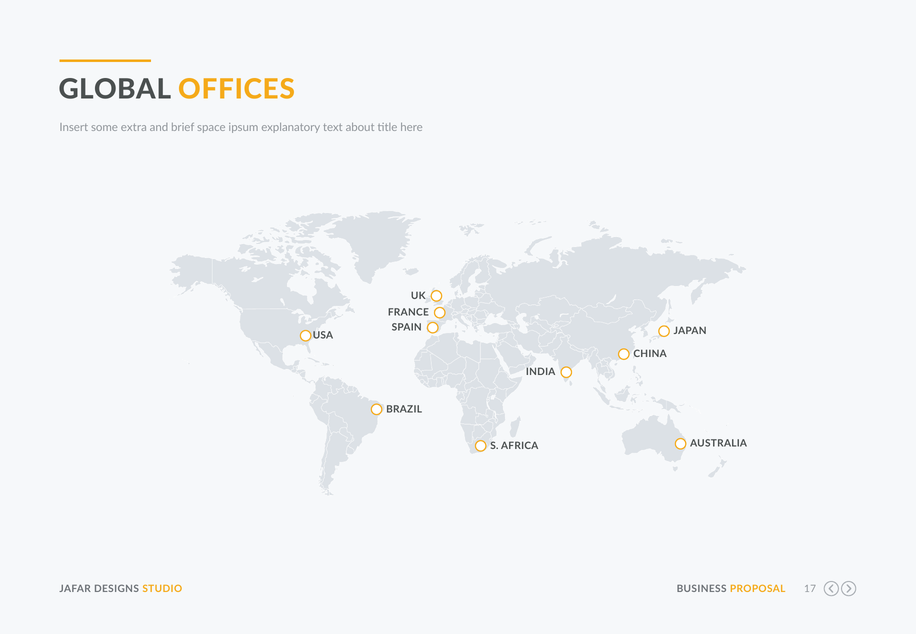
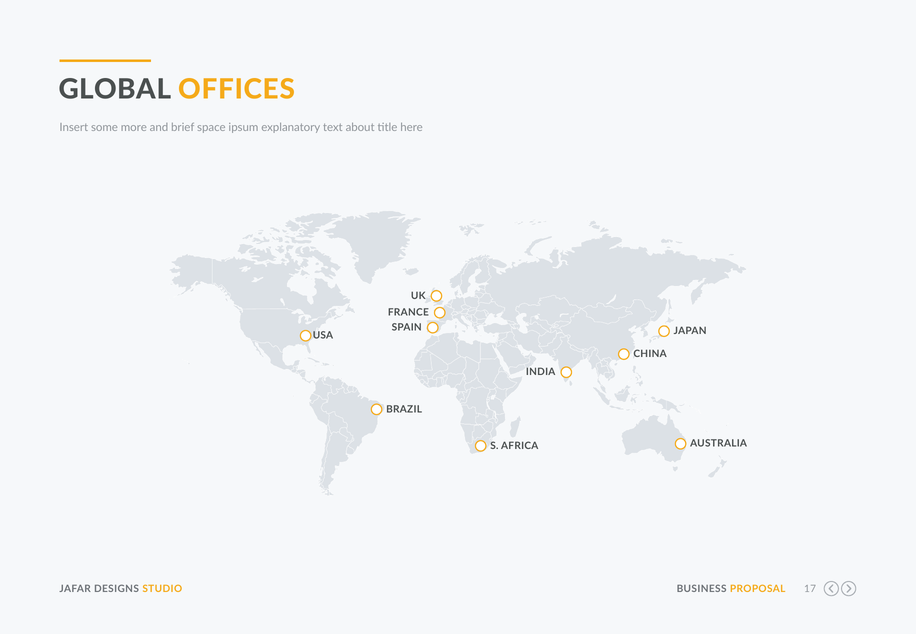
extra: extra -> more
